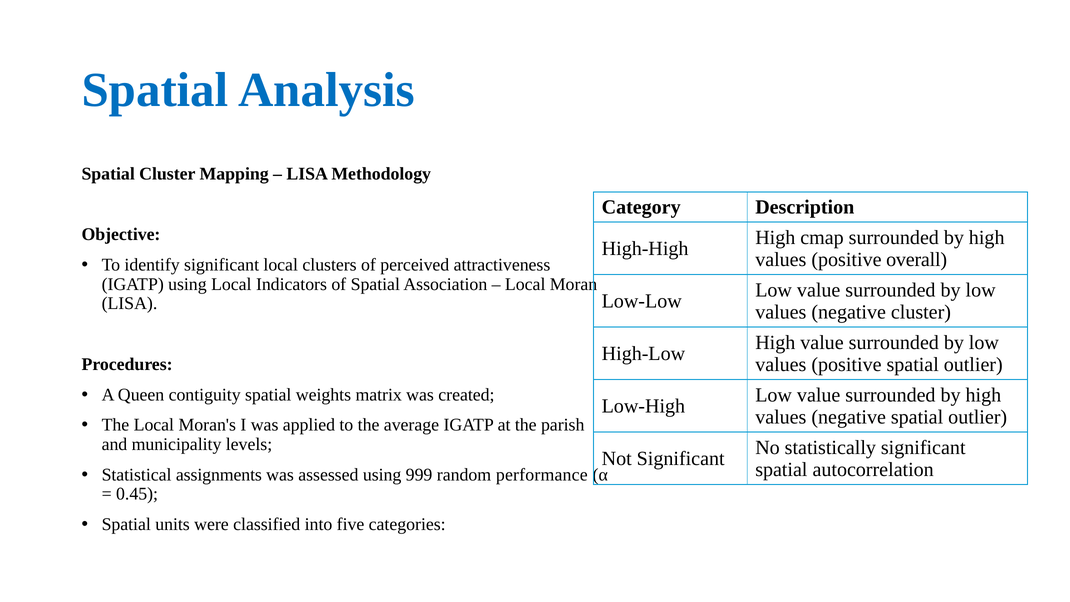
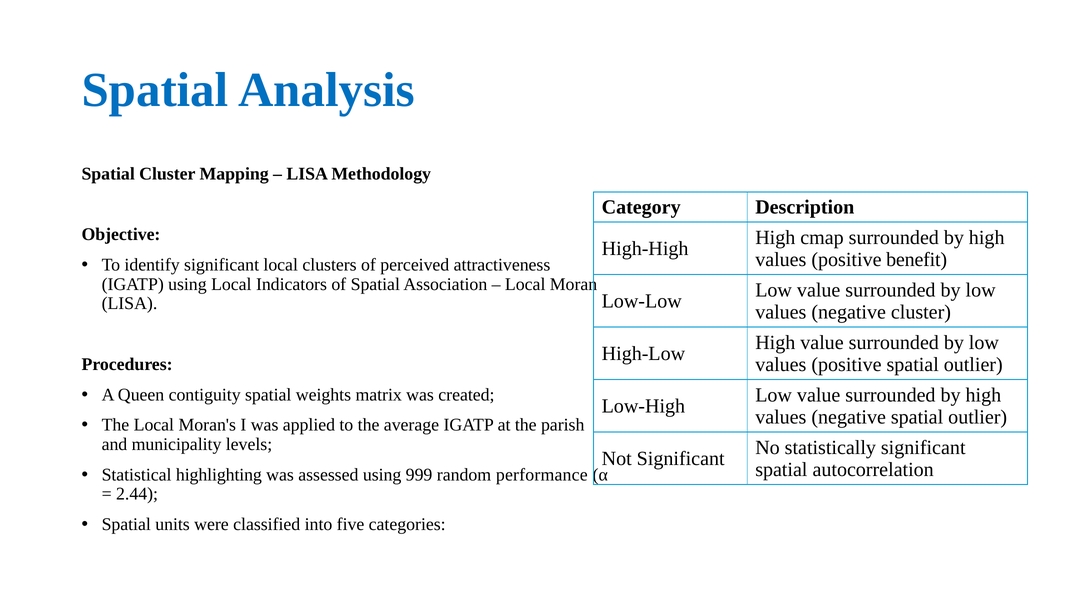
overall: overall -> benefit
assignments: assignments -> highlighting
0.45: 0.45 -> 2.44
